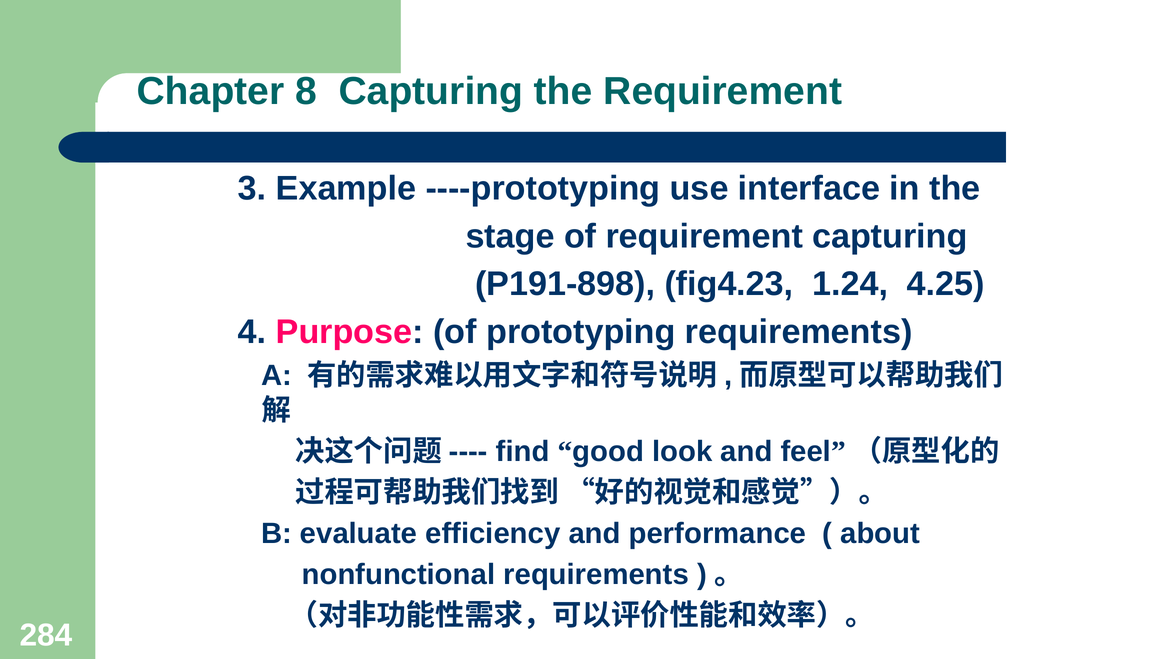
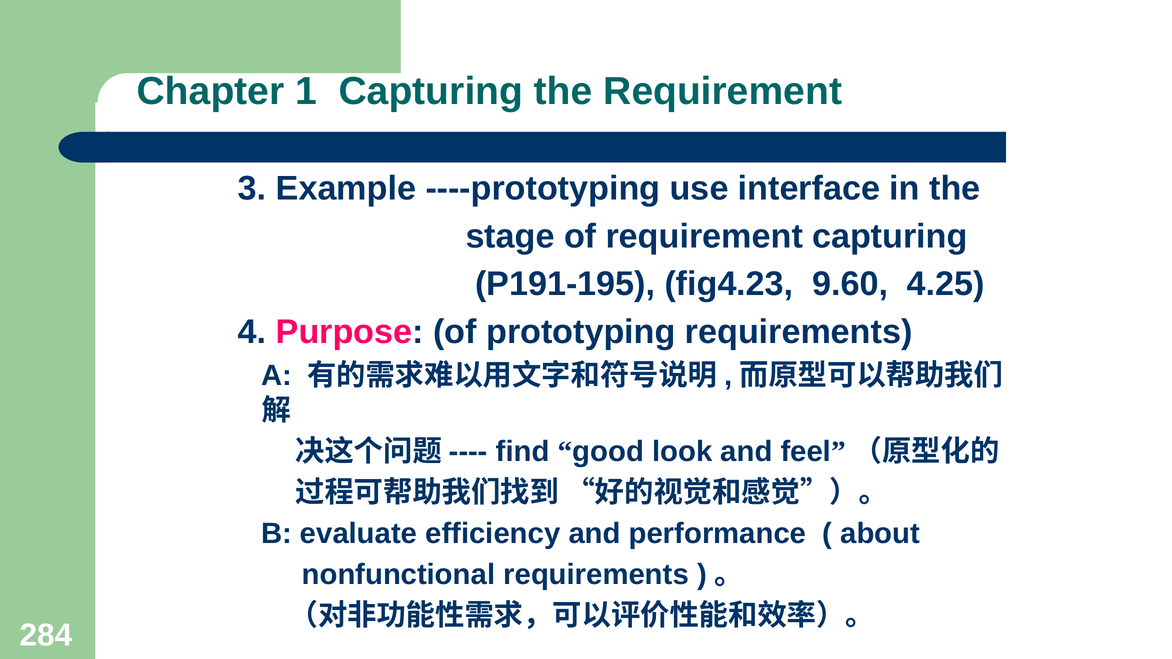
8: 8 -> 1
P191-898: P191-898 -> P191-195
1.24: 1.24 -> 9.60
